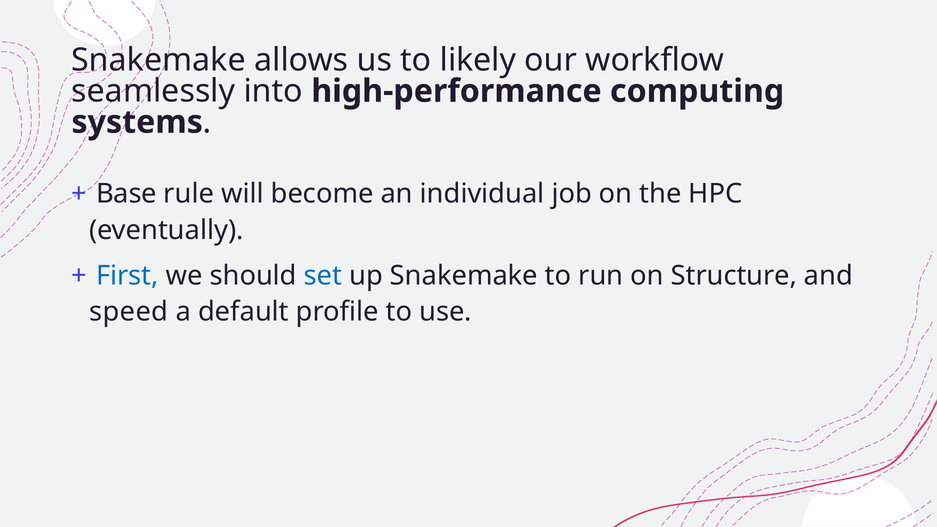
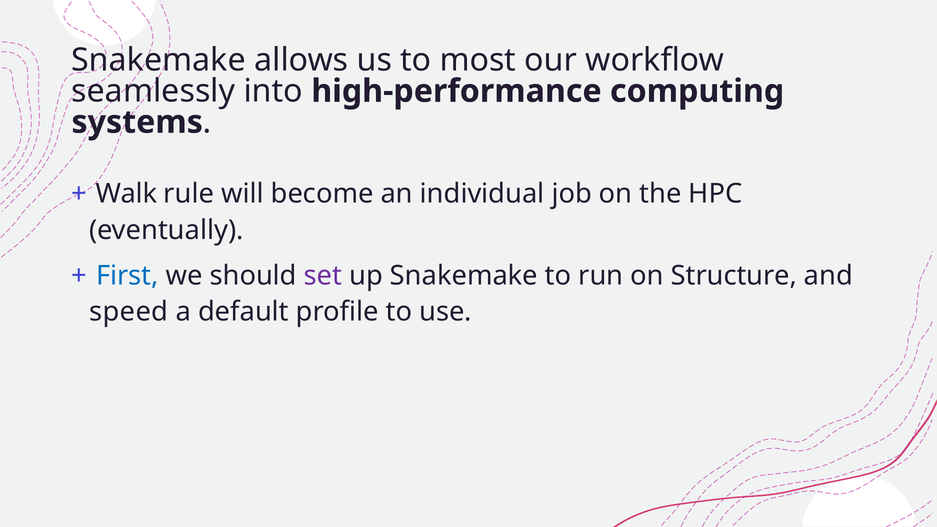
likely: likely -> most
Base: Base -> Walk
set colour: blue -> purple
